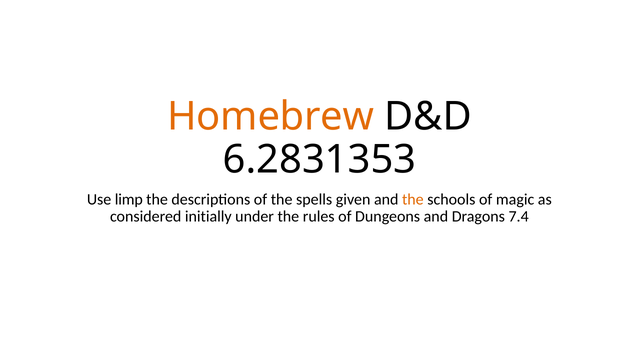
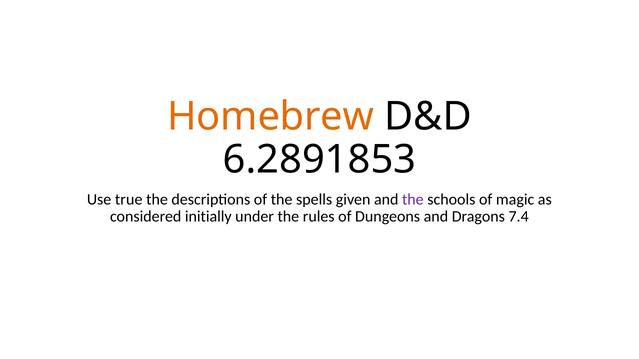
6.2831353: 6.2831353 -> 6.2891853
limp: limp -> true
the at (413, 200) colour: orange -> purple
